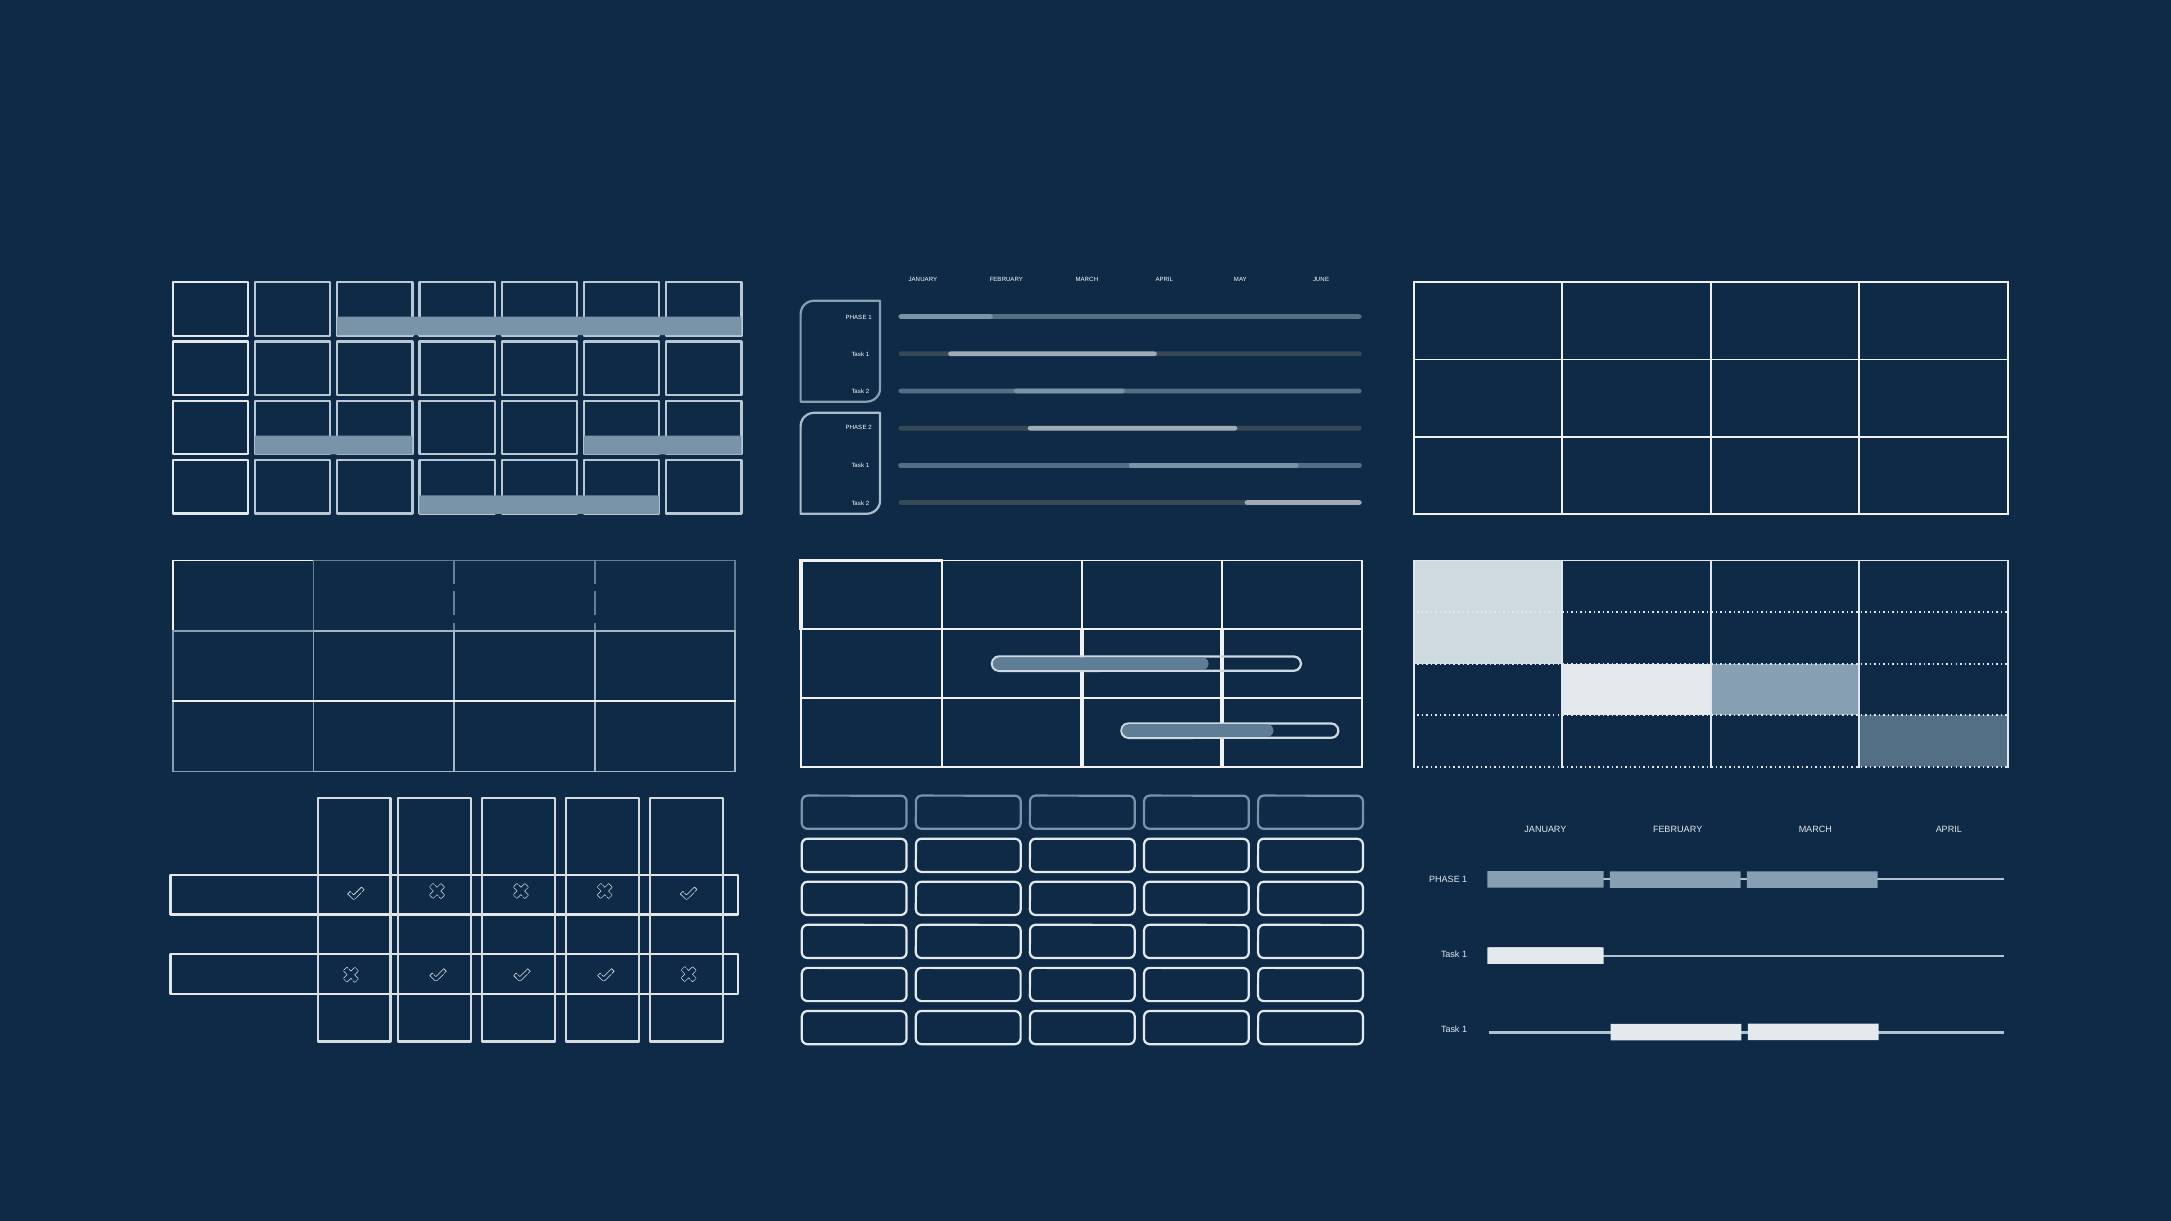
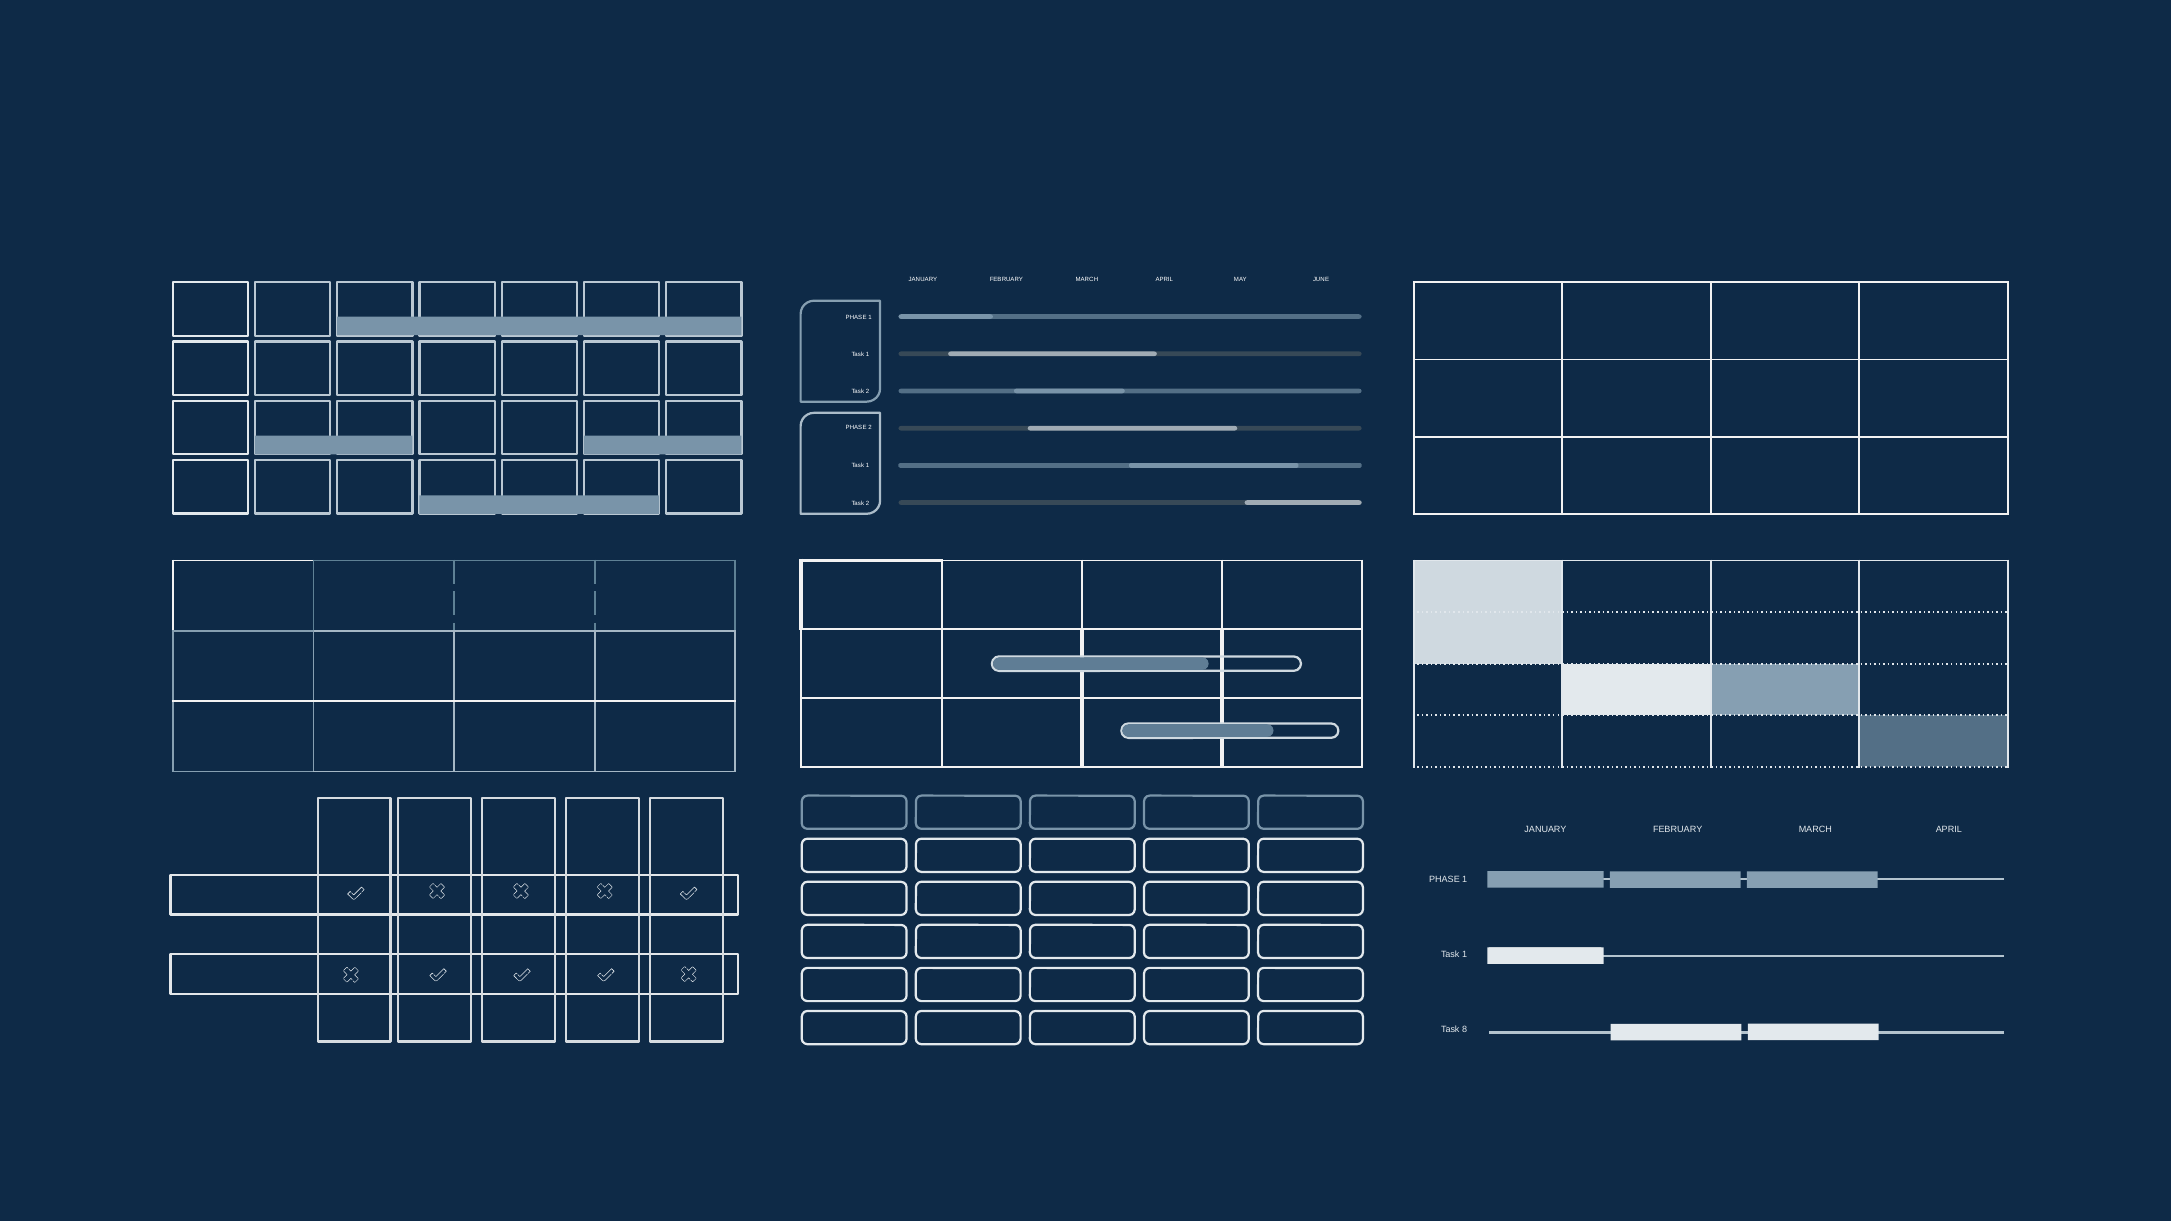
1 at (1465, 1030): 1 -> 8
